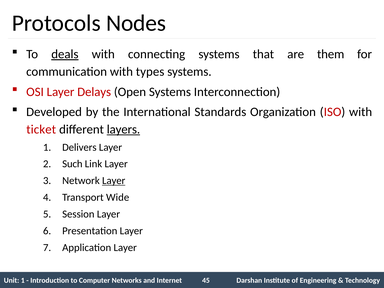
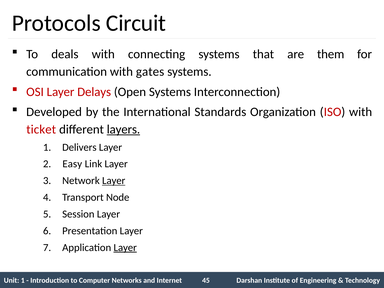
Nodes: Nodes -> Circuit
deals underline: present -> none
types: types -> gates
Such: Such -> Easy
Wide: Wide -> Node
Layer at (125, 248) underline: none -> present
